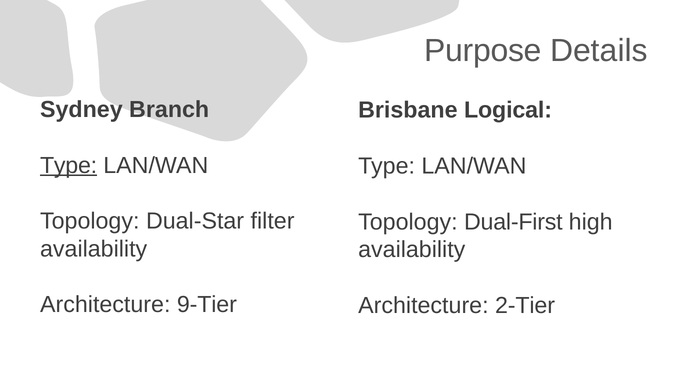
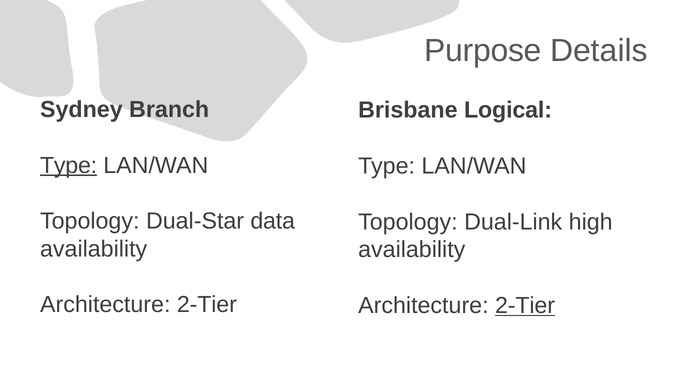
filter: filter -> data
Dual-First: Dual-First -> Dual-Link
9-Tier at (207, 305): 9-Tier -> 2-Tier
2-Tier at (525, 306) underline: none -> present
